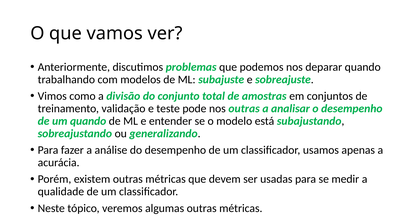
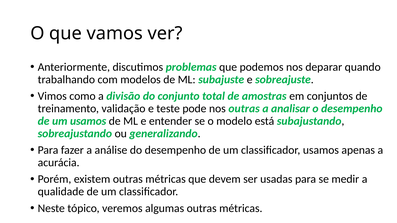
um quando: quando -> usamos
